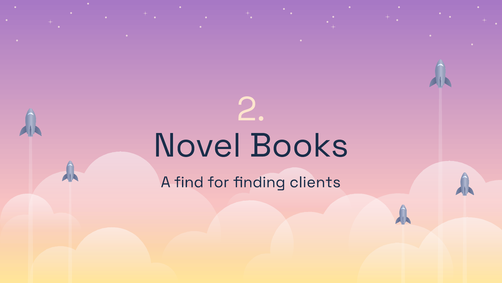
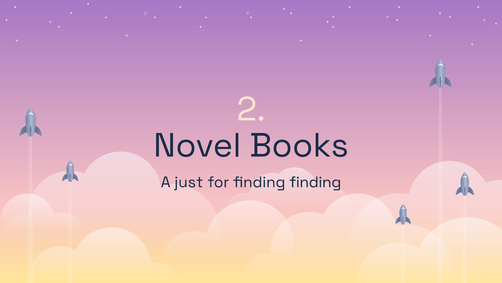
find: find -> just
finding clients: clients -> finding
